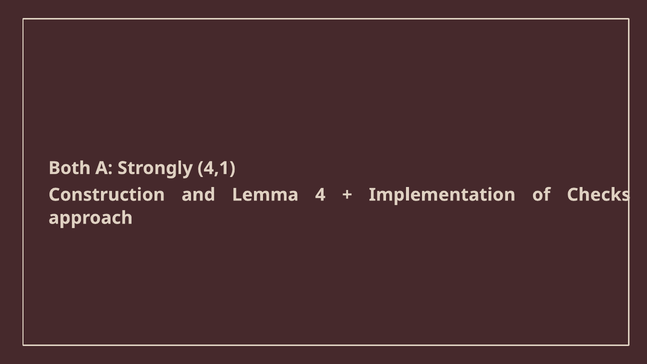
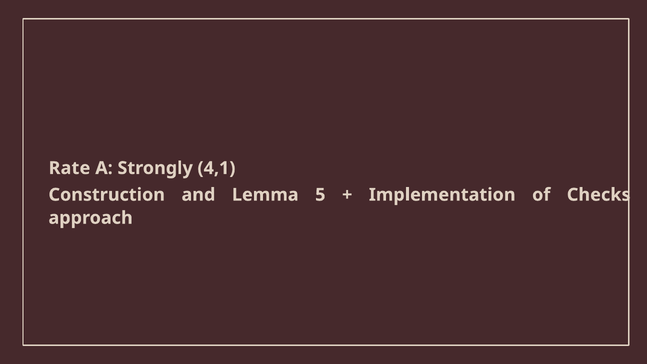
Both: Both -> Rate
4: 4 -> 5
